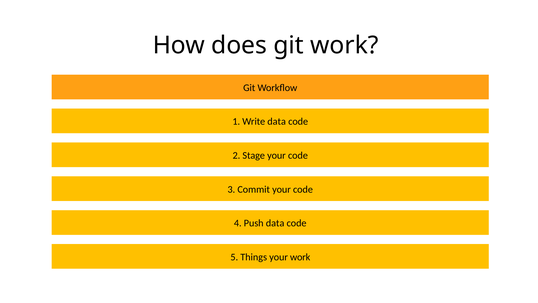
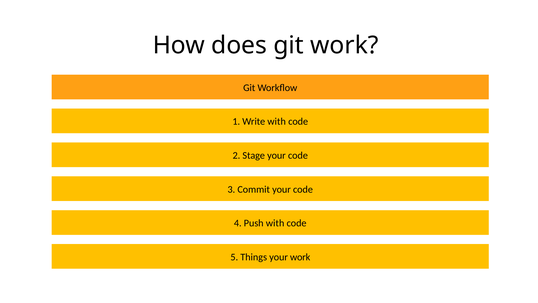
Write data: data -> with
Push data: data -> with
